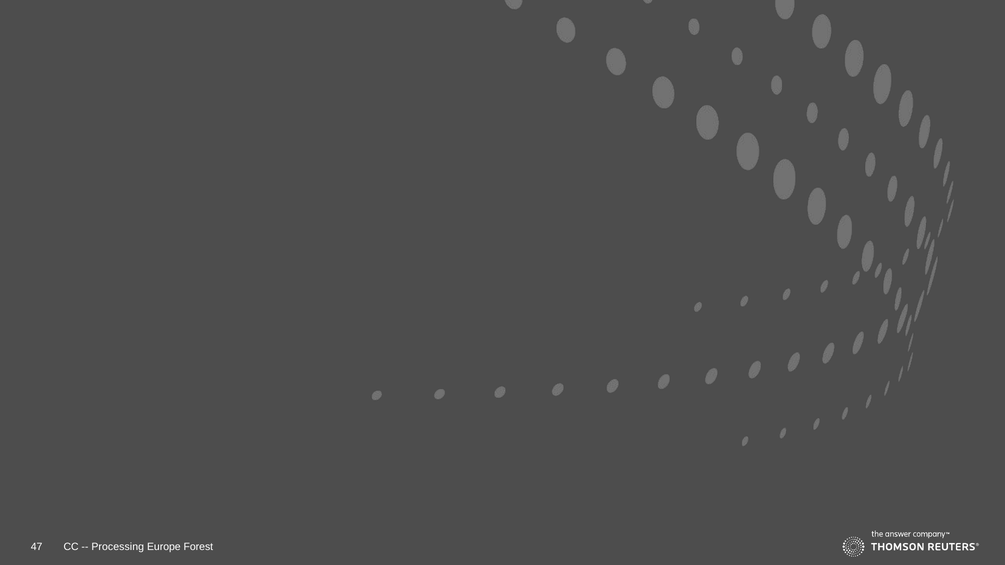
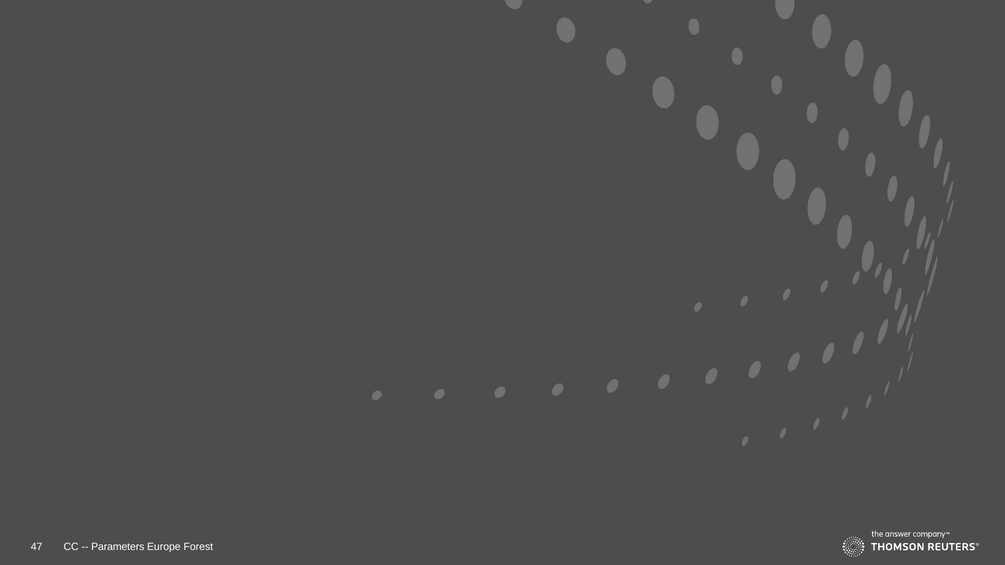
Processing: Processing -> Parameters
